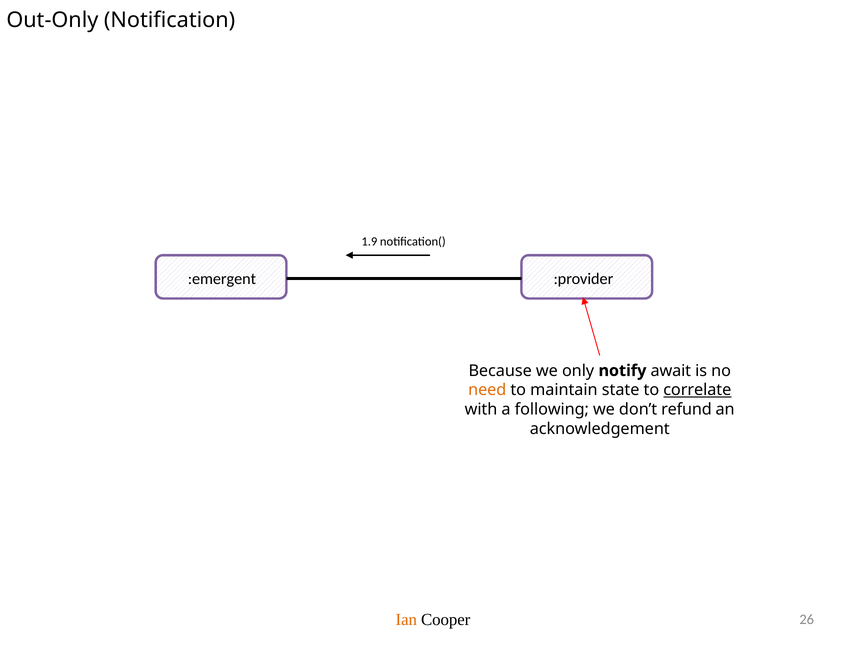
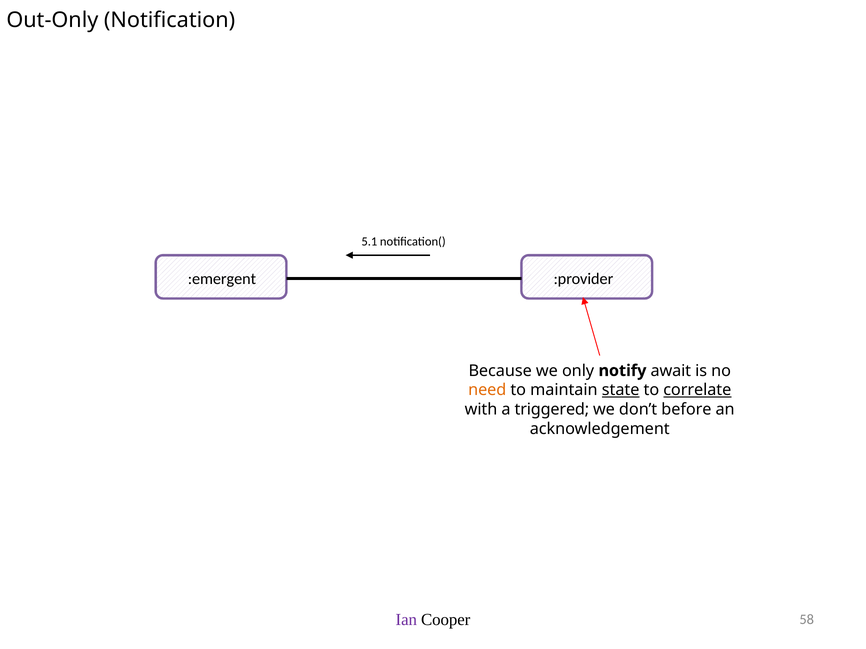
1.9: 1.9 -> 5.1
state underline: none -> present
following: following -> triggered
refund: refund -> before
Ian colour: orange -> purple
26: 26 -> 58
